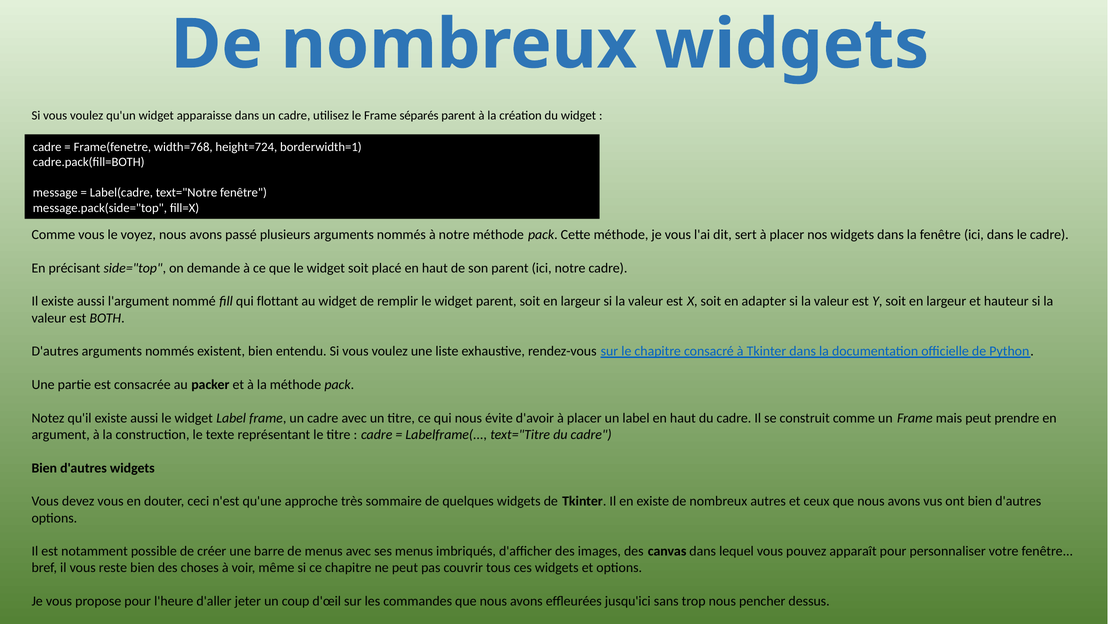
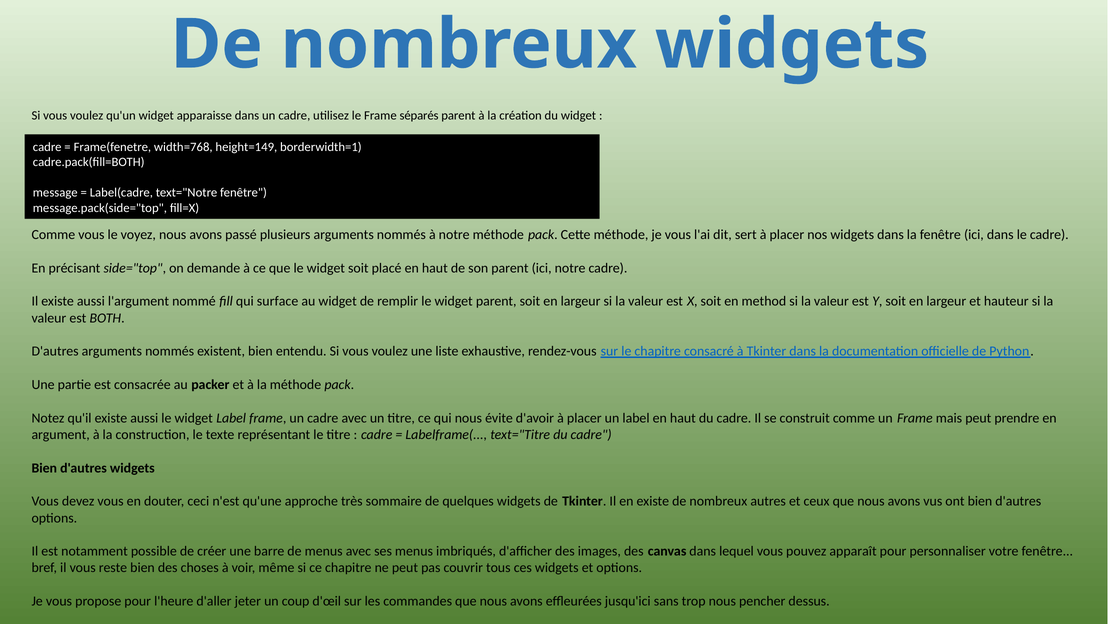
height=724: height=724 -> height=149
flottant: flottant -> surface
adapter: adapter -> method
